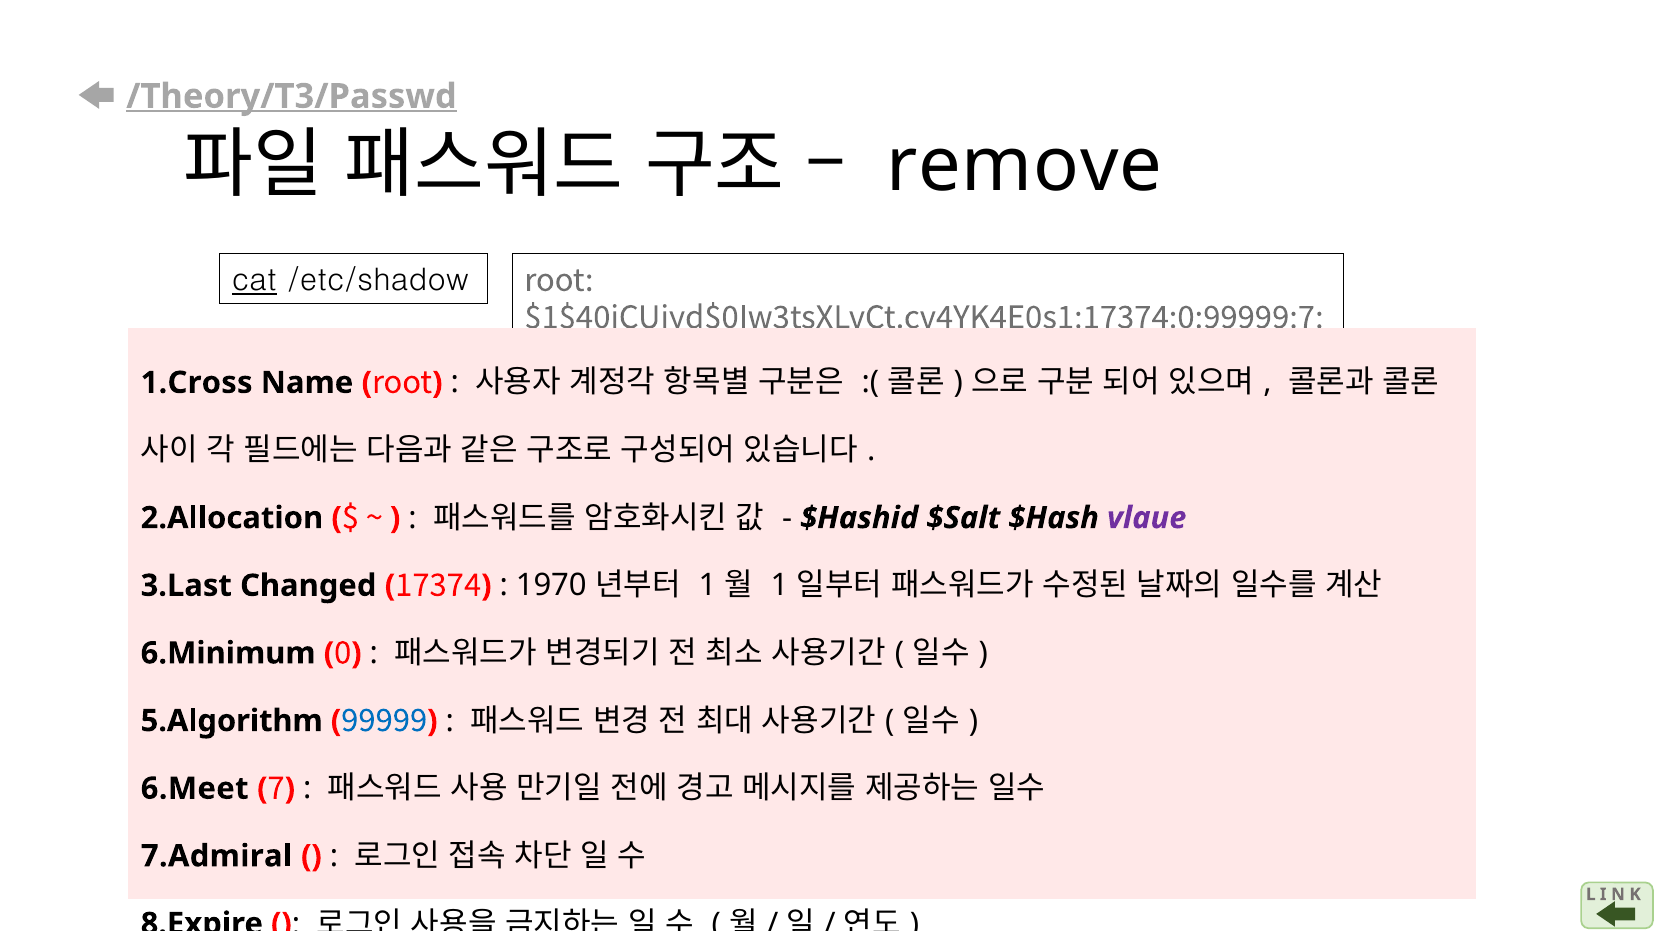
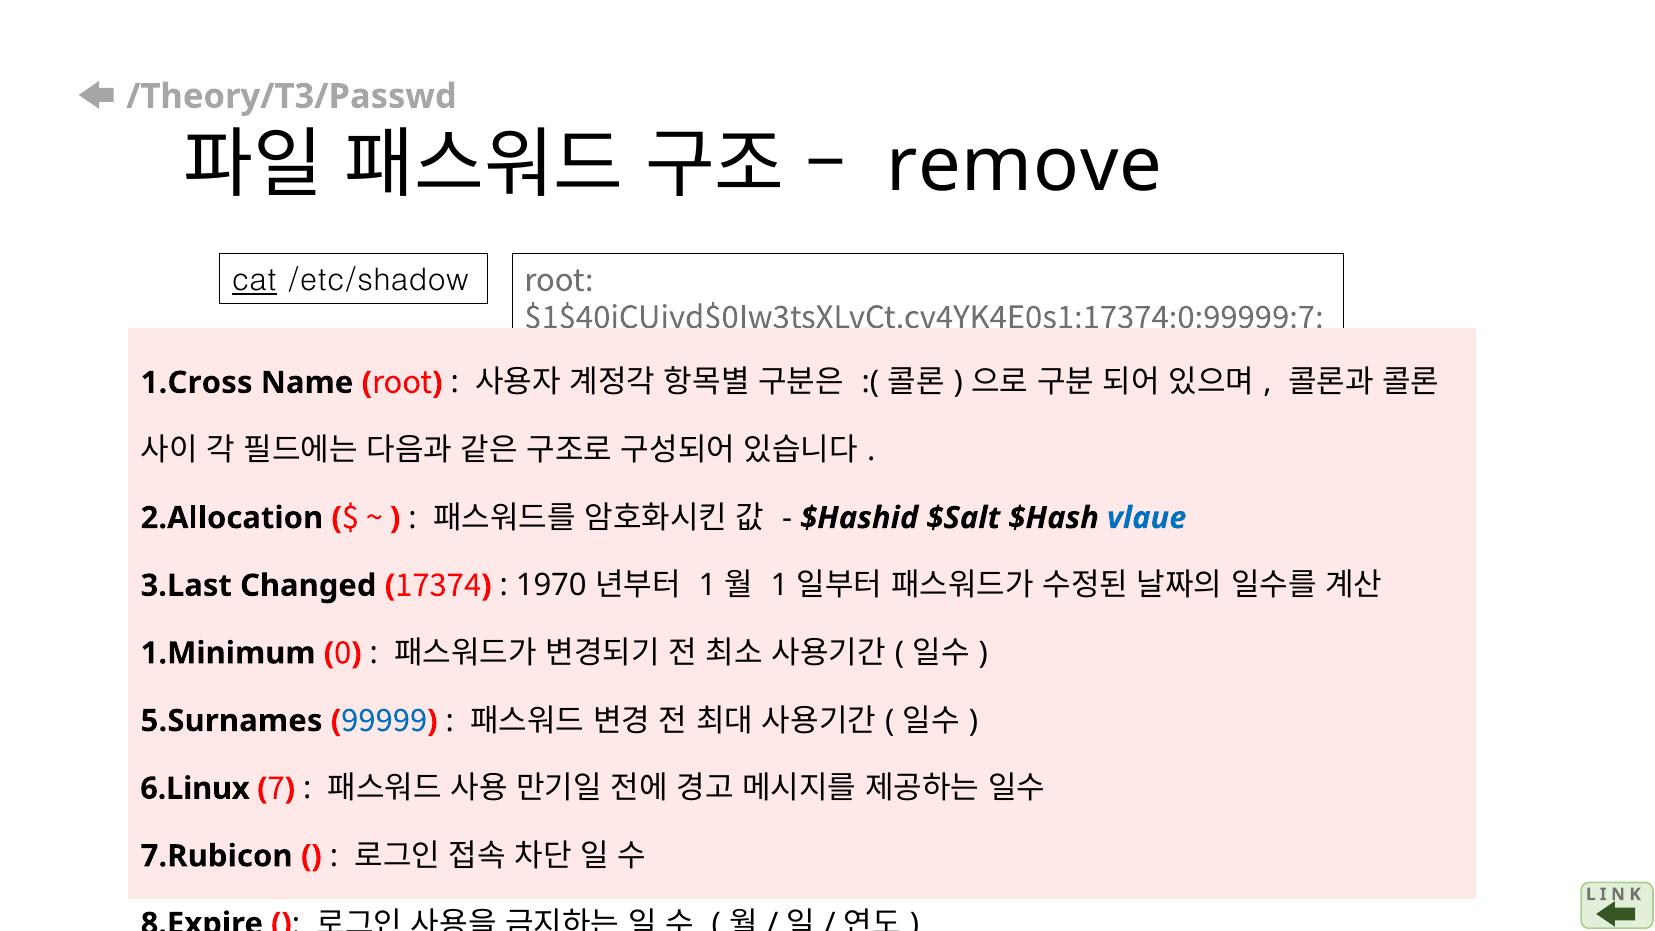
/Theory/T3/Passwd underline: present -> none
vlaue colour: purple -> blue
6.Minimum: 6.Minimum -> 1.Minimum
5.Algorithm: 5.Algorithm -> 5.Surnames
6.Meet: 6.Meet -> 6.Linux
7.Admiral: 7.Admiral -> 7.Rubicon
